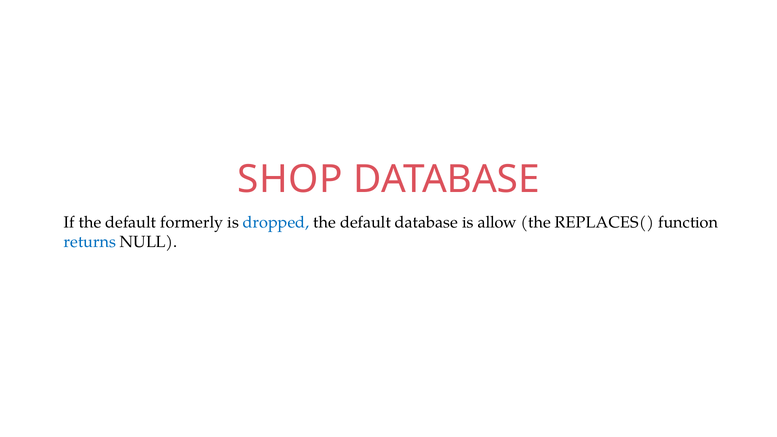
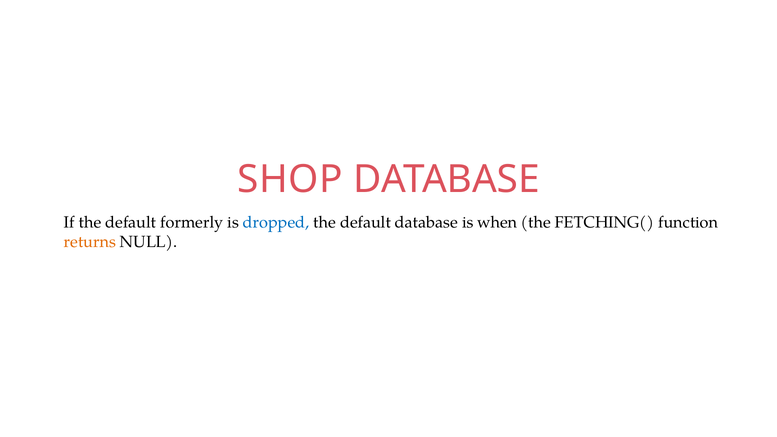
allow: allow -> when
REPLACES(: REPLACES( -> FETCHING(
returns colour: blue -> orange
